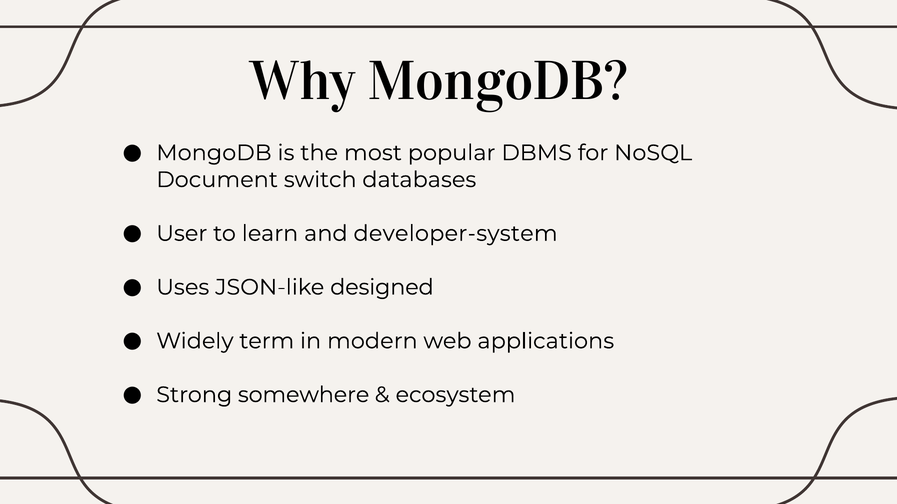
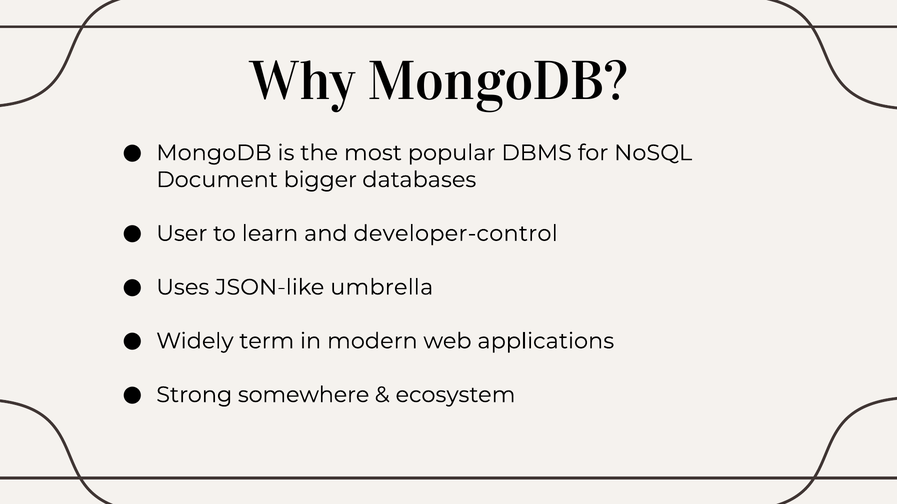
switch: switch -> bigger
developer-system: developer-system -> developer-control
designed: designed -> umbrella
